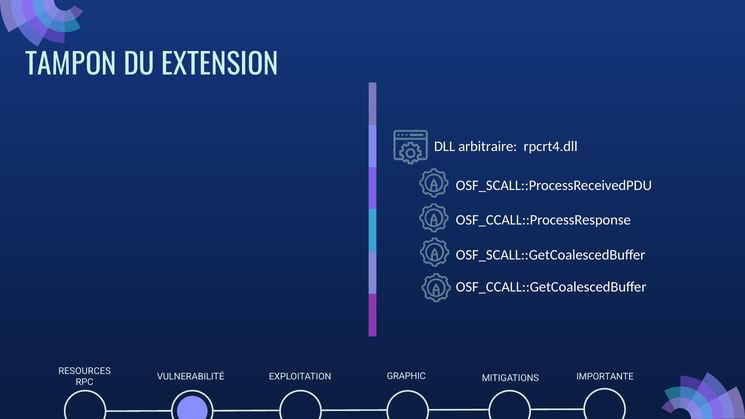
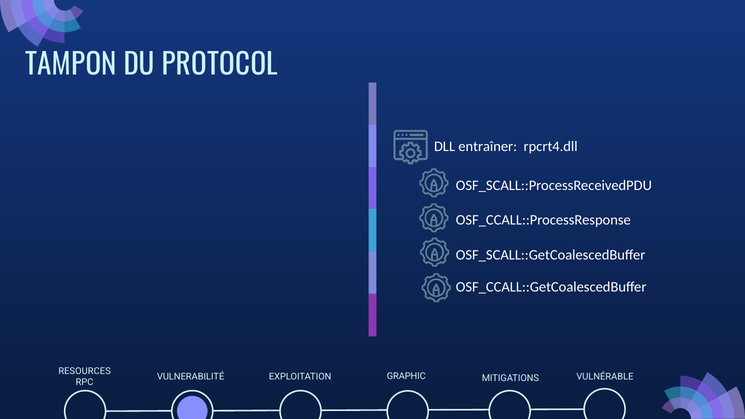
EXTENSION: EXTENSION -> PROTOCOL
arbitraire: arbitraire -> entraîner
IMPORTANTE: IMPORTANTE -> VULNÉRABLE
